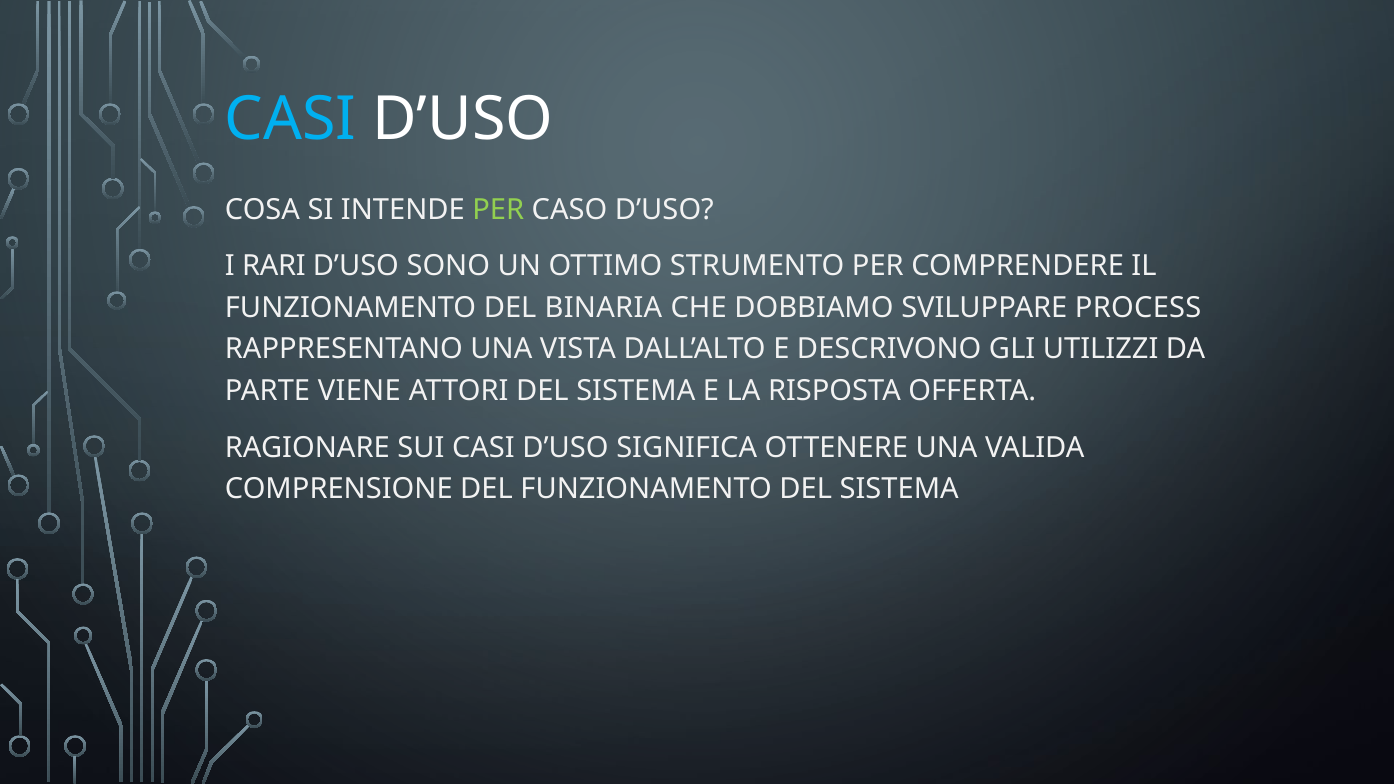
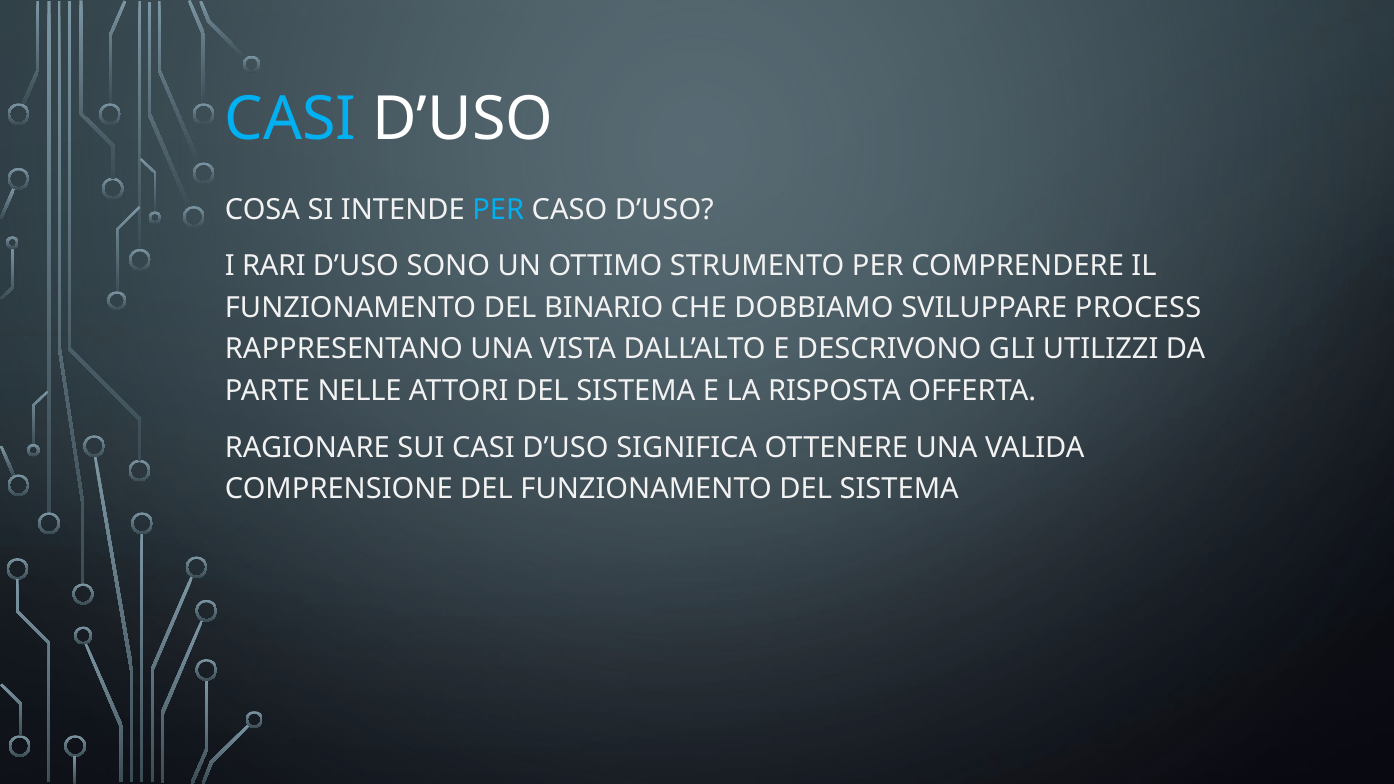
PER at (498, 209) colour: light green -> light blue
BINARIA: BINARIA -> BINARIO
VIENE: VIENE -> NELLE
